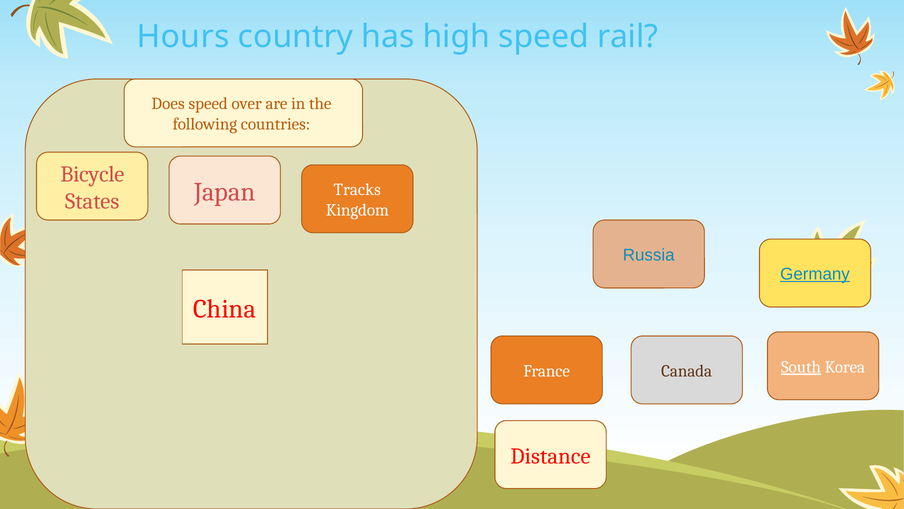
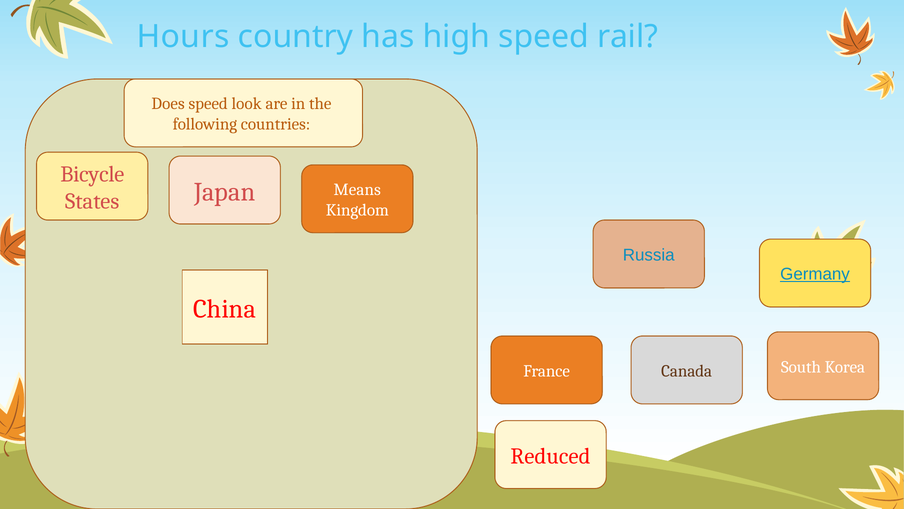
over: over -> look
Tracks: Tracks -> Means
South underline: present -> none
Distance: Distance -> Reduced
